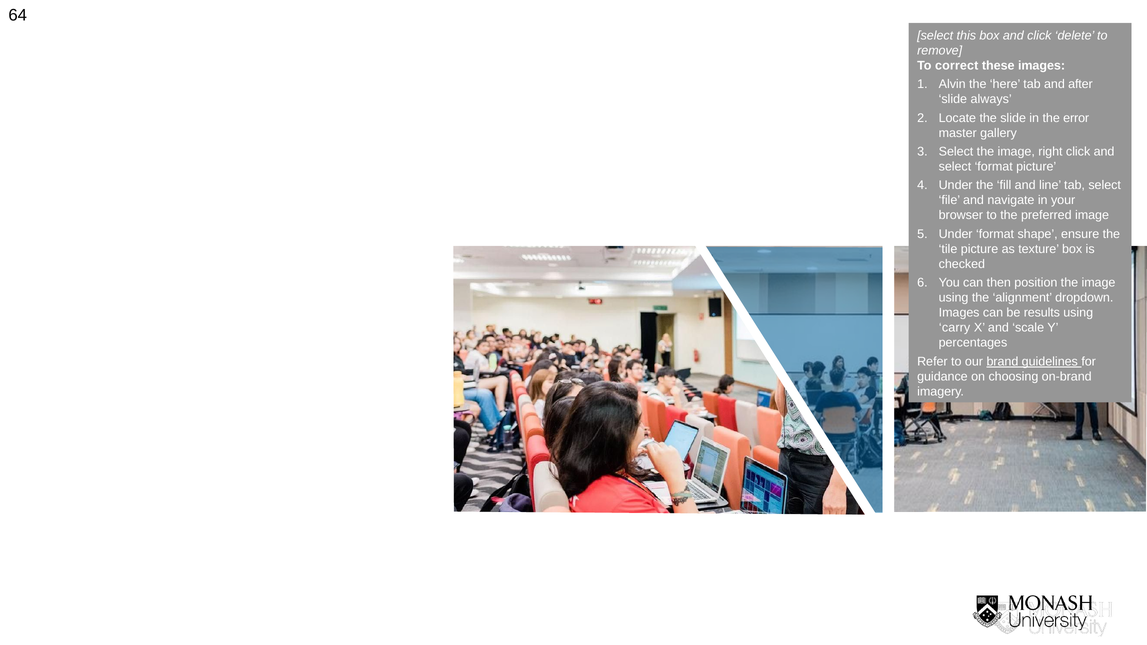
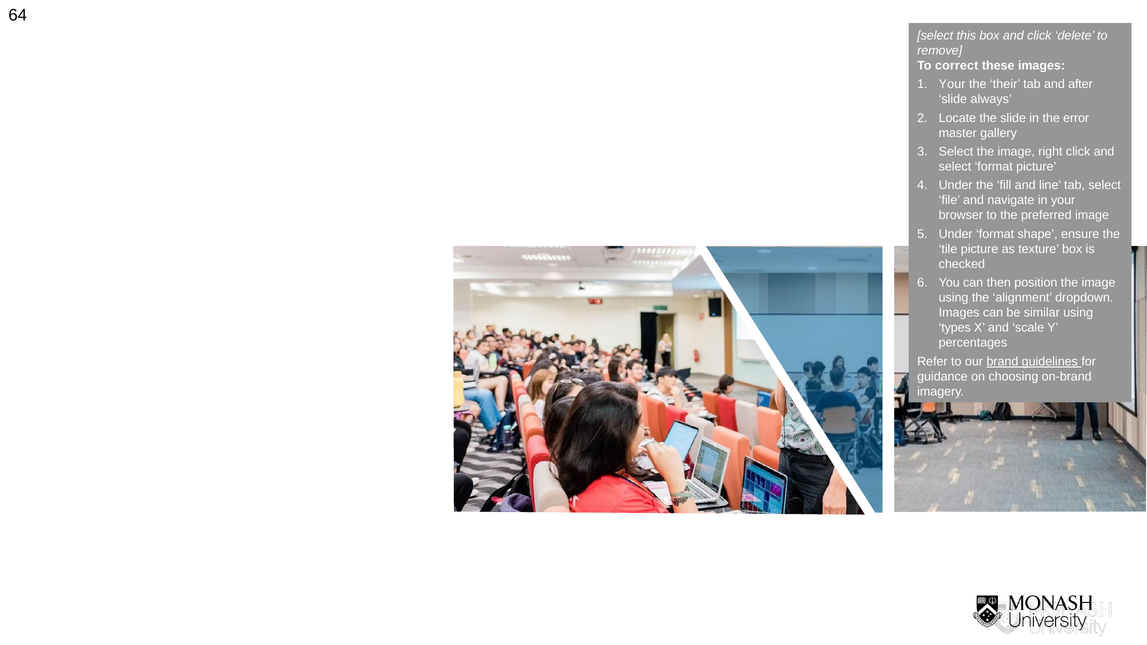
Alvin at (952, 84): Alvin -> Your
here: here -> their
results: results -> similar
carry: carry -> types
